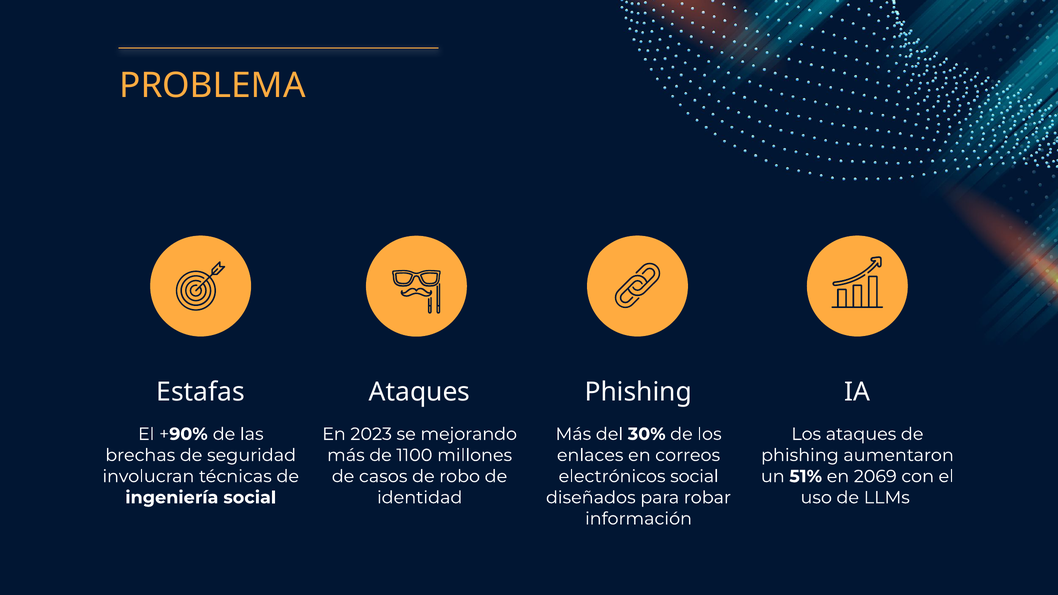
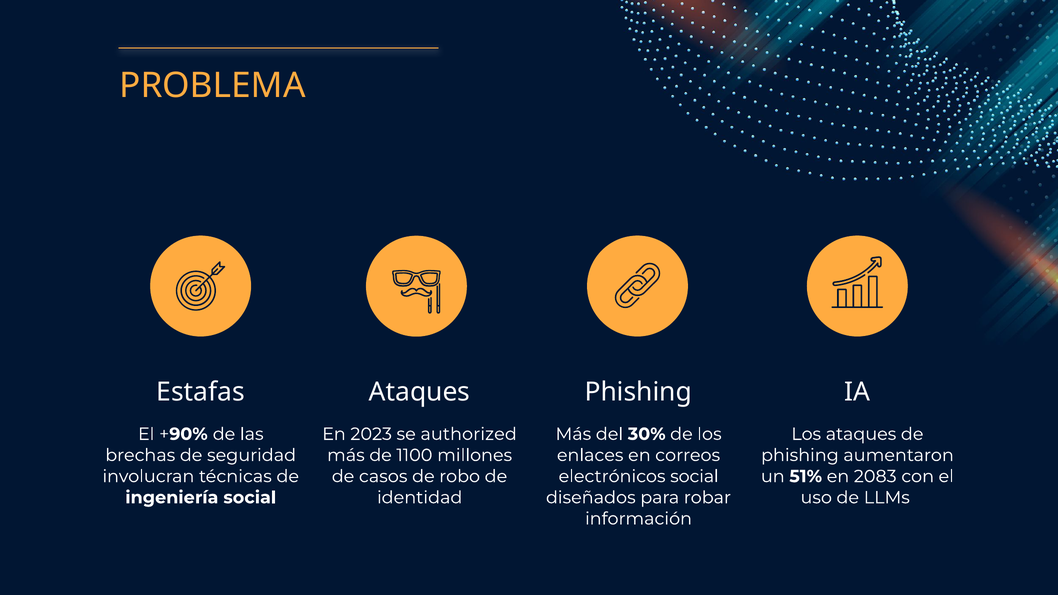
mejorando: mejorando -> authorized
2069: 2069 -> 2083
